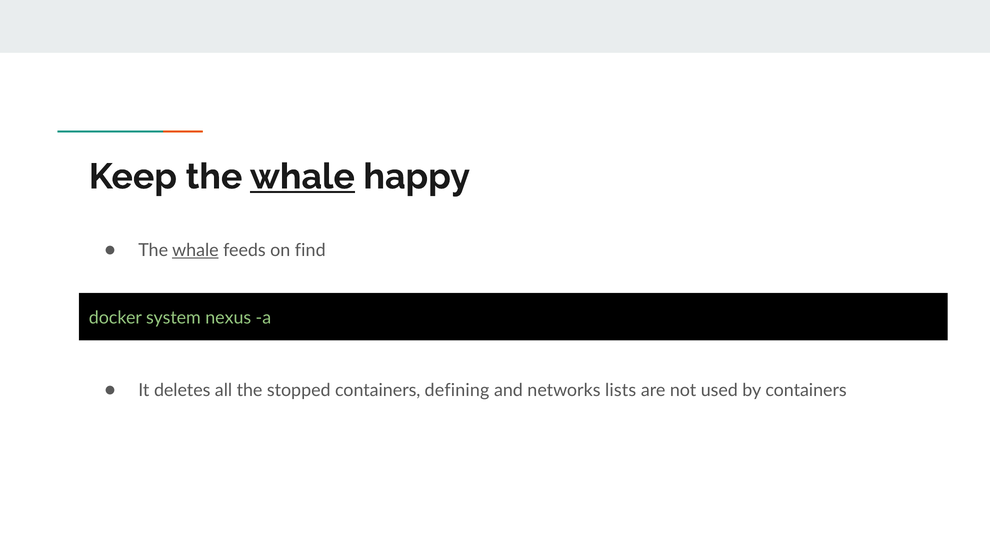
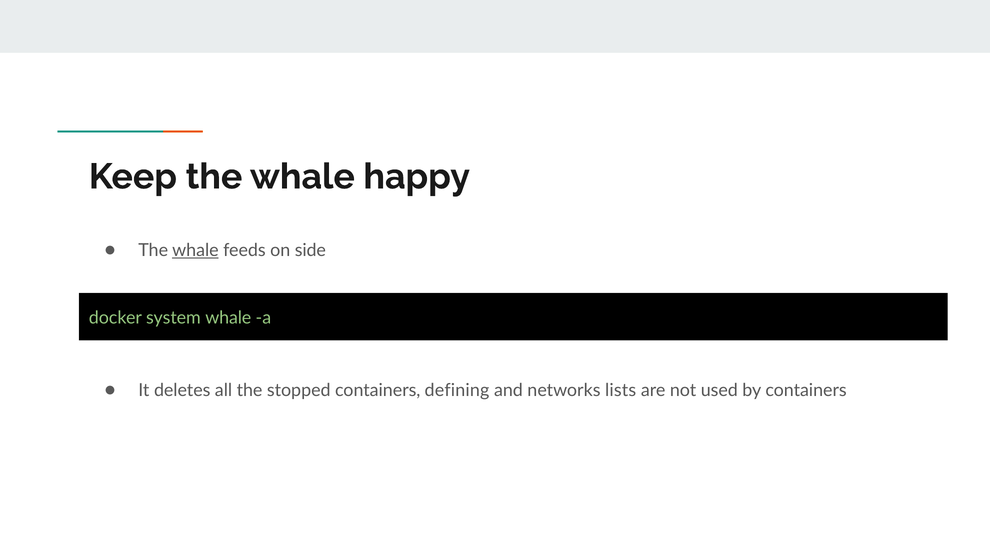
whale at (302, 177) underline: present -> none
find: find -> side
system nexus: nexus -> whale
